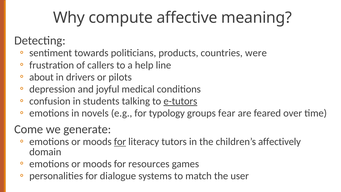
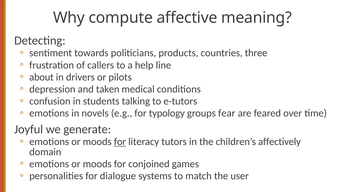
were: were -> three
joyful: joyful -> taken
e-tutors underline: present -> none
Come: Come -> Joyful
resources: resources -> conjoined
